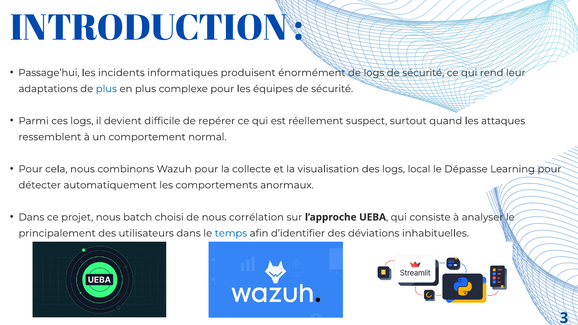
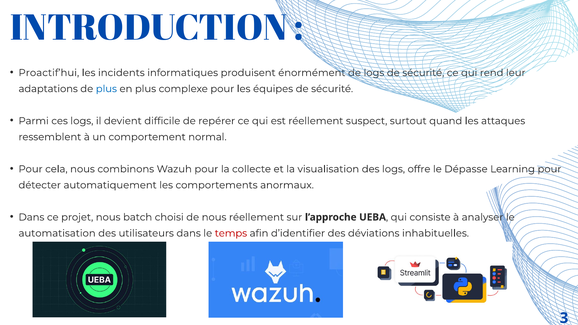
Passage’hui: Passage’hui -> Proactif’hui
local: local -> offre
nous corrélation: corrélation -> réellement
principalement: principalement -> automatisation
temps colour: blue -> red
